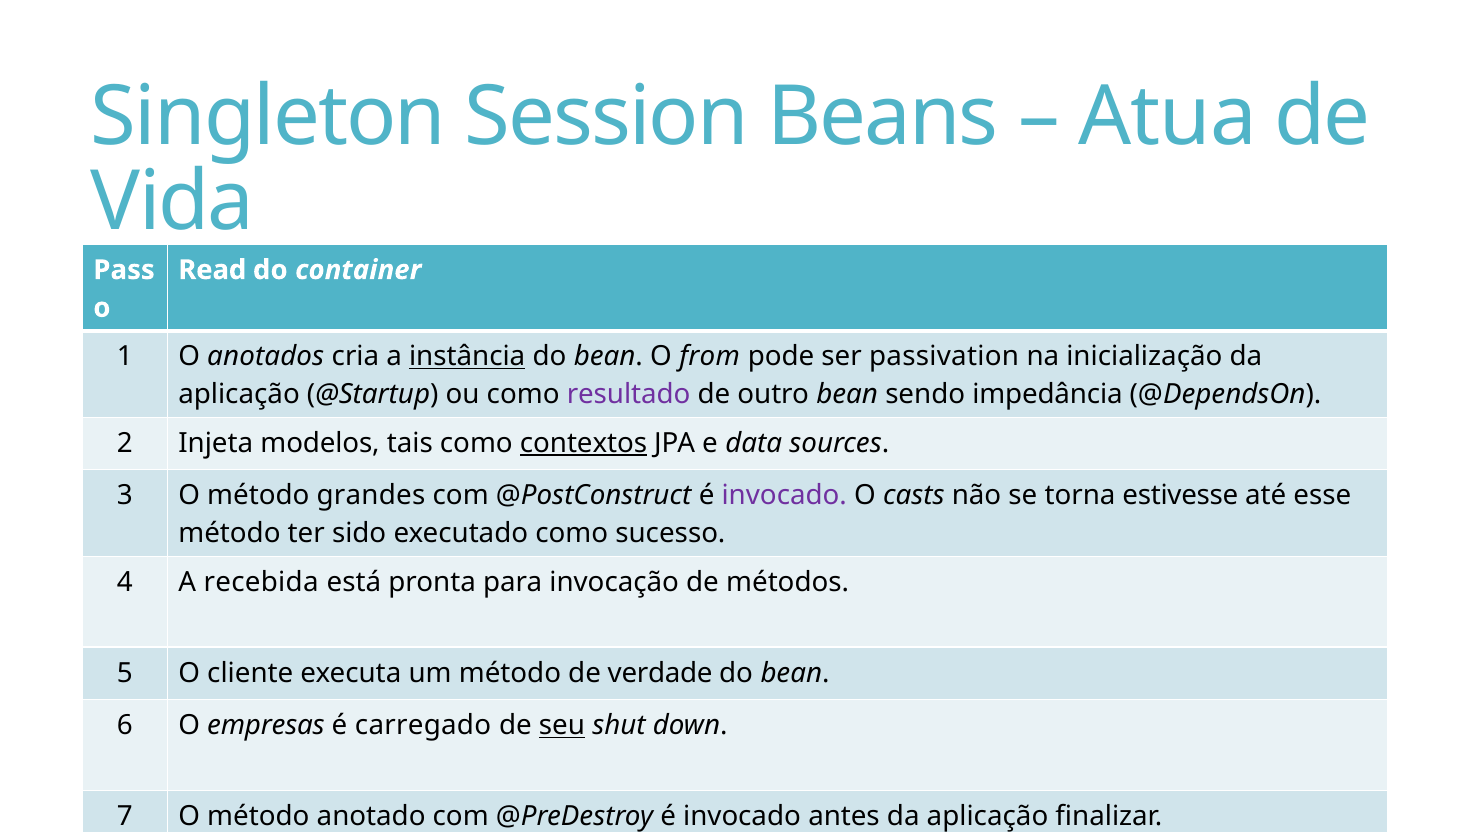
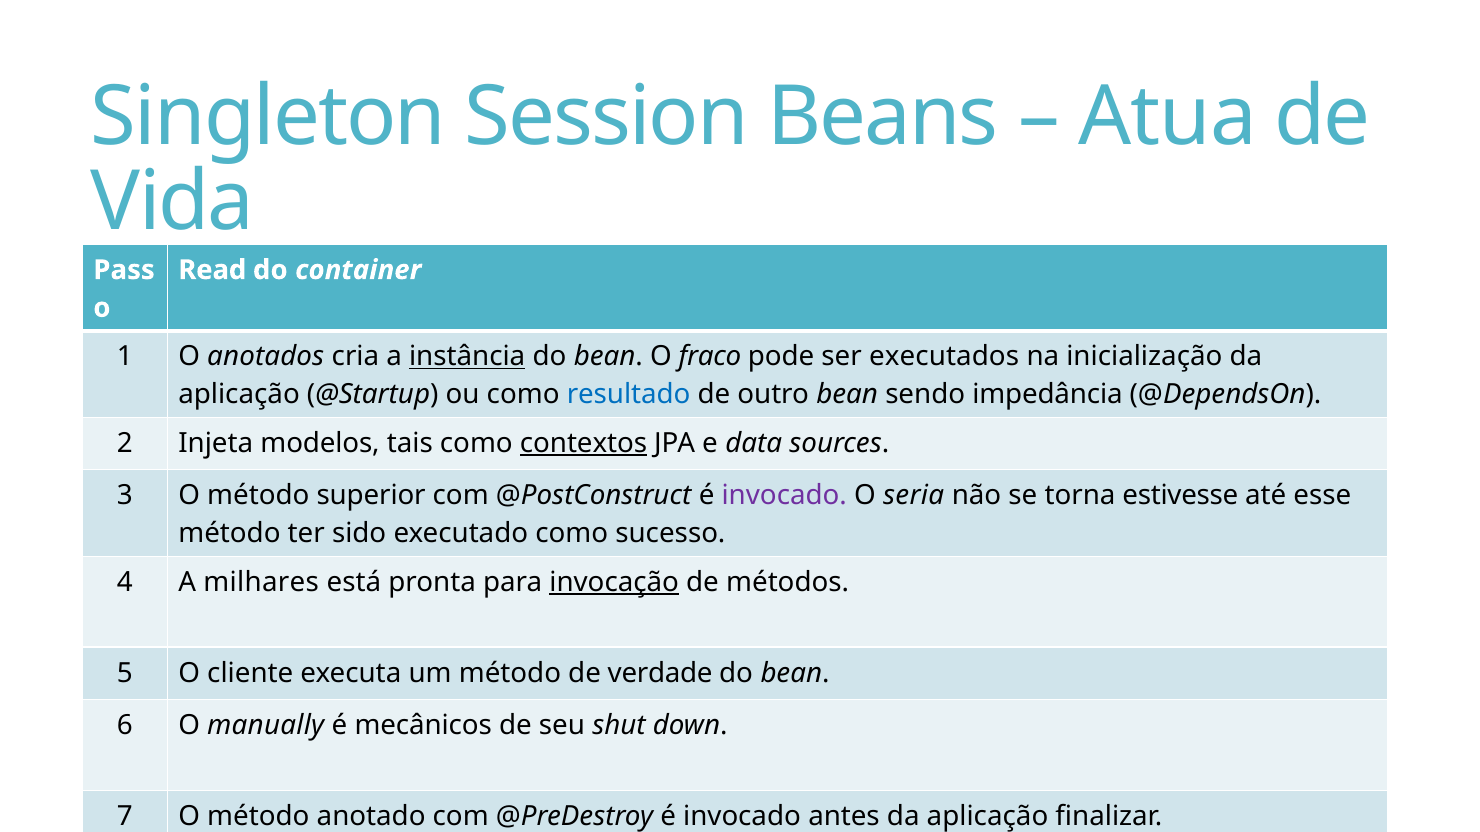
from: from -> fraco
passivation: passivation -> executados
resultado colour: purple -> blue
grandes: grandes -> superior
casts: casts -> seria
recebida: recebida -> milhares
invocação underline: none -> present
empresas: empresas -> manually
carregado: carregado -> mecânicos
seu underline: present -> none
